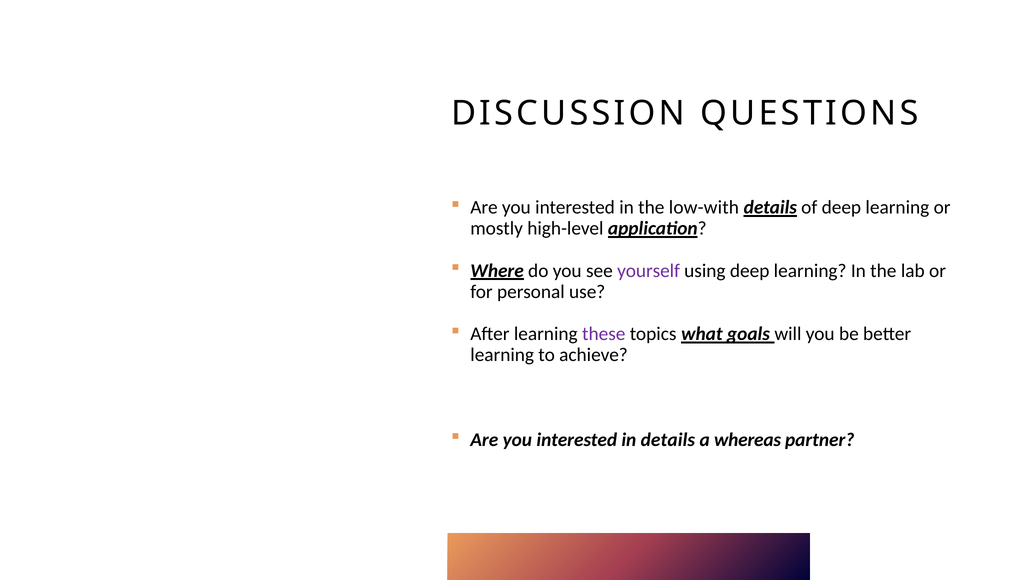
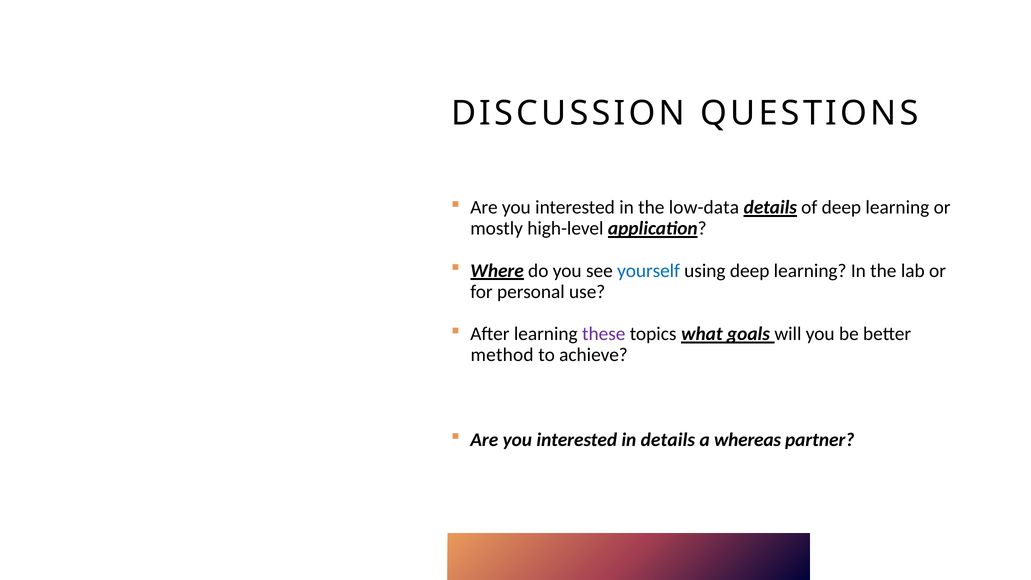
low-with: low-with -> low-data
yourself colour: purple -> blue
learning at (502, 355): learning -> method
